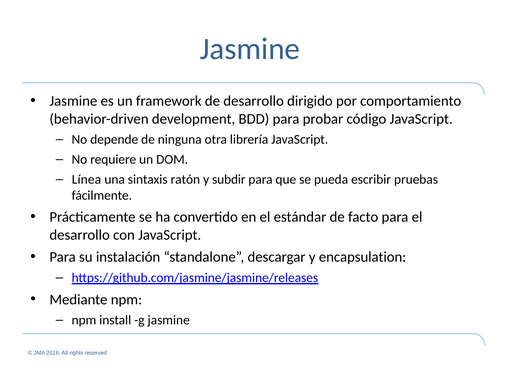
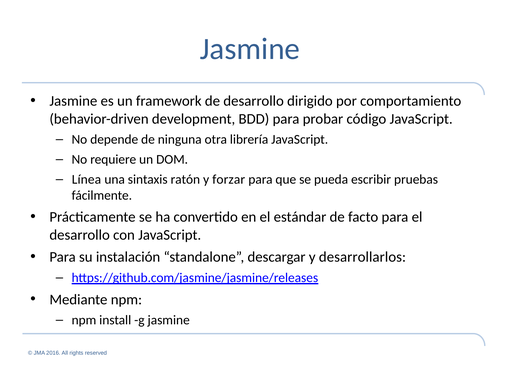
subdir: subdir -> forzar
encapsulation: encapsulation -> desarrollarlos
